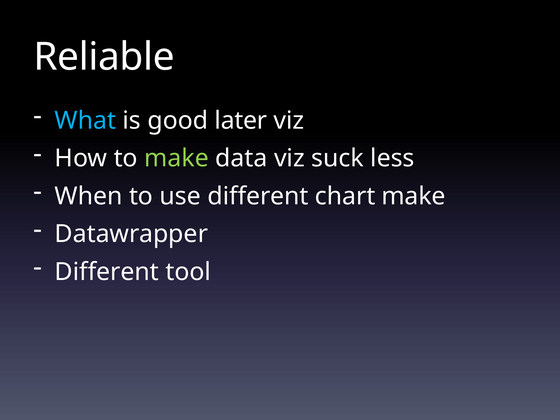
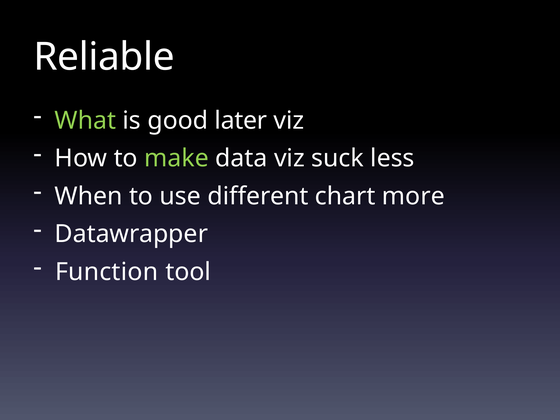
What colour: light blue -> light green
chart make: make -> more
Different at (107, 272): Different -> Function
